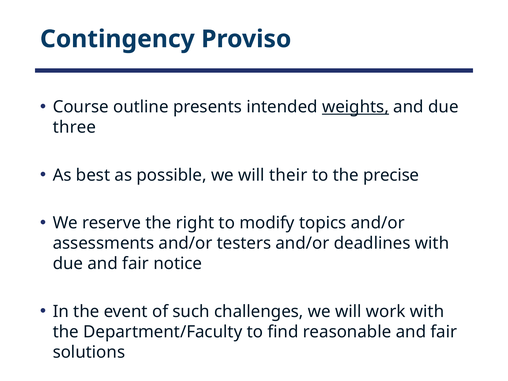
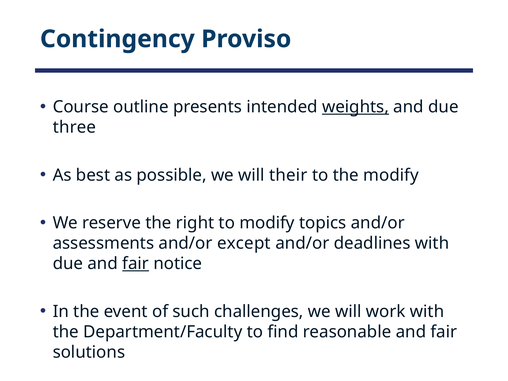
the precise: precise -> modify
testers: testers -> except
fair at (136, 264) underline: none -> present
